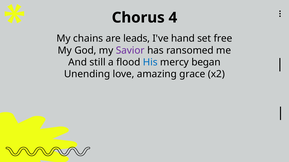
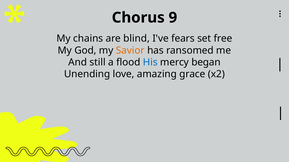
4: 4 -> 9
leads: leads -> blind
hand: hand -> fears
Savior colour: purple -> orange
